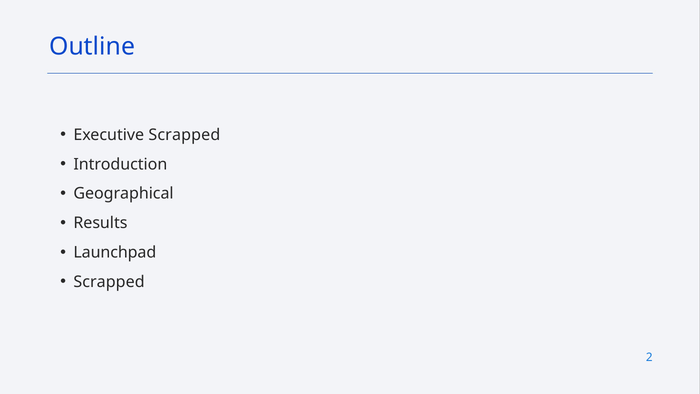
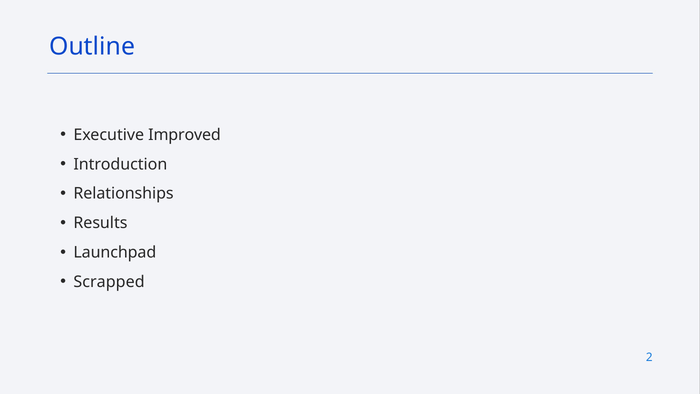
Executive Scrapped: Scrapped -> Improved
Geographical: Geographical -> Relationships
